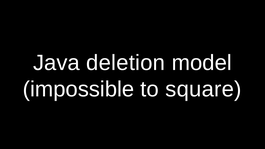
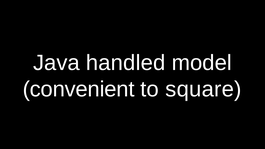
deletion: deletion -> handled
impossible: impossible -> convenient
